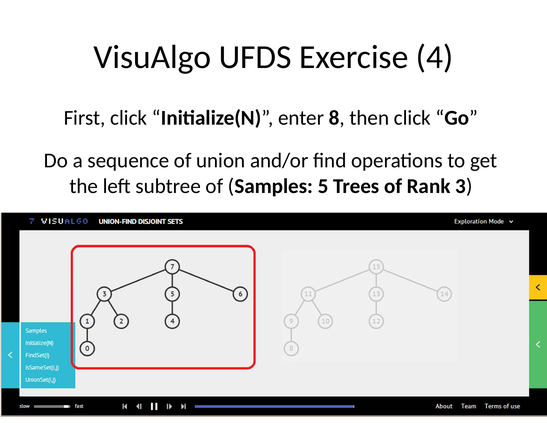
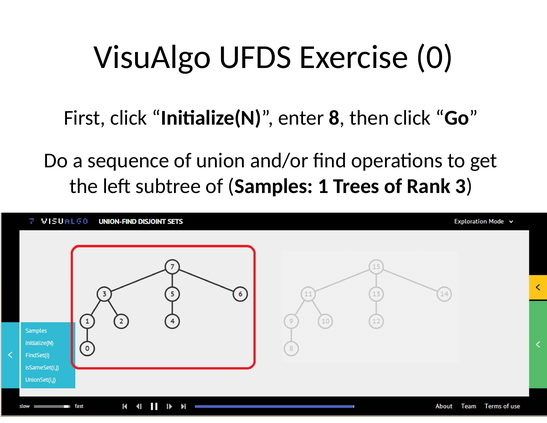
4: 4 -> 0
5: 5 -> 1
